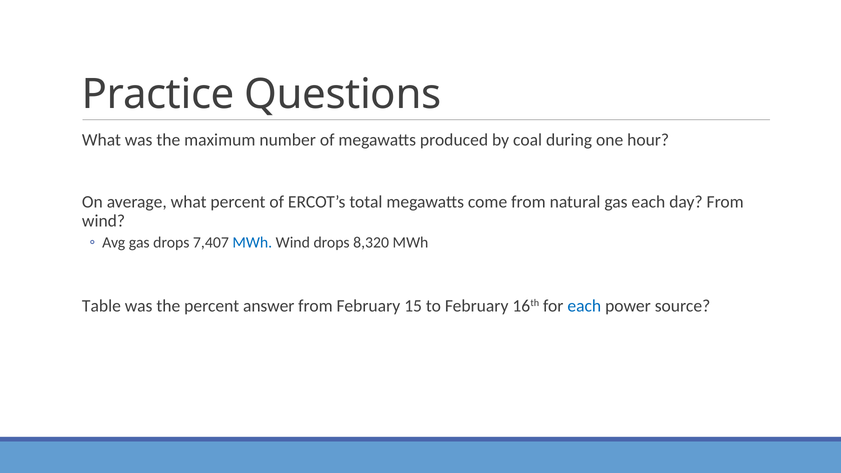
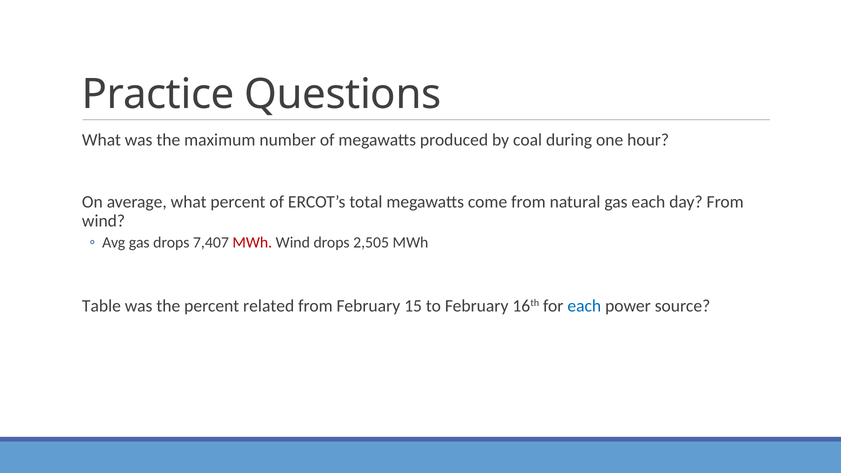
MWh at (252, 243) colour: blue -> red
8,320: 8,320 -> 2,505
answer: answer -> related
